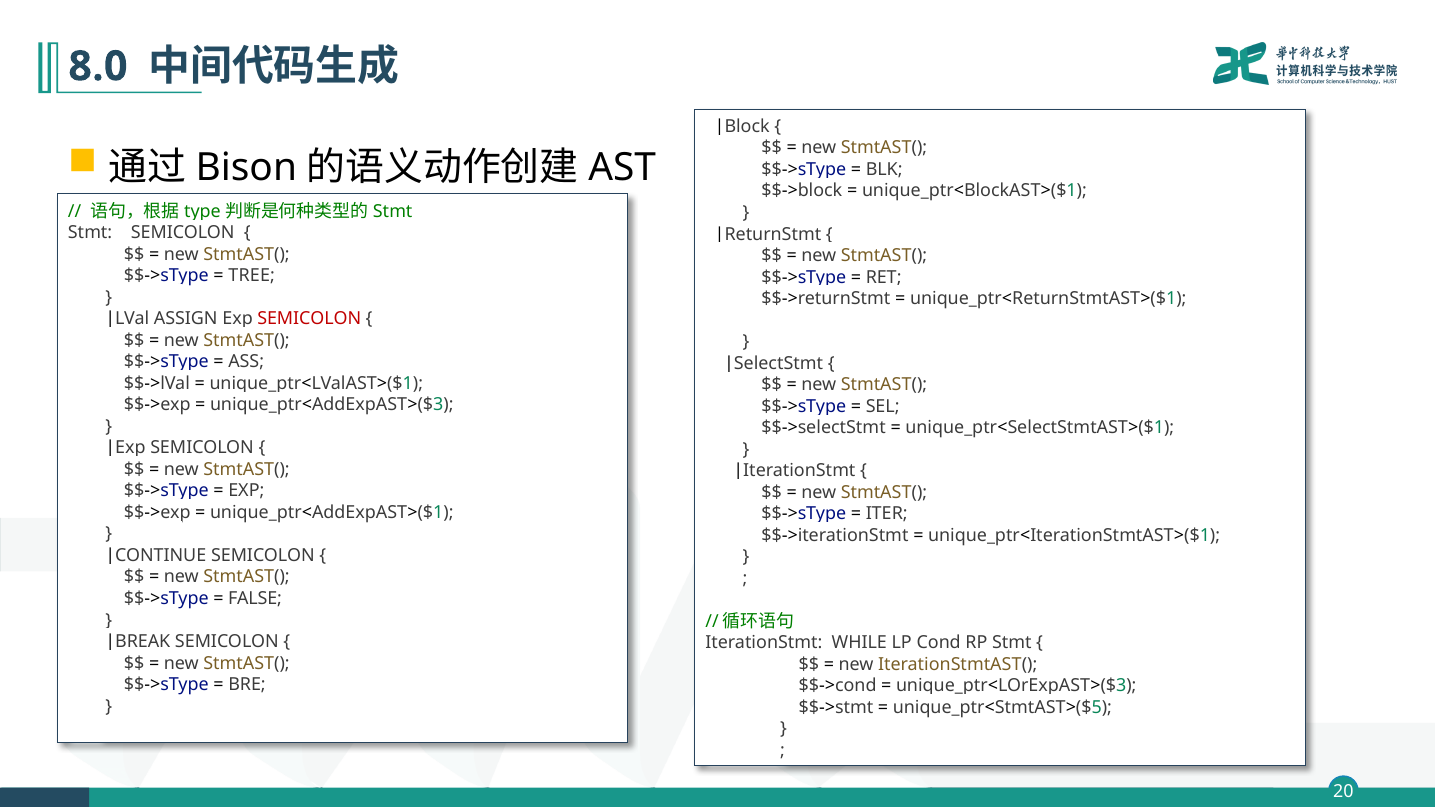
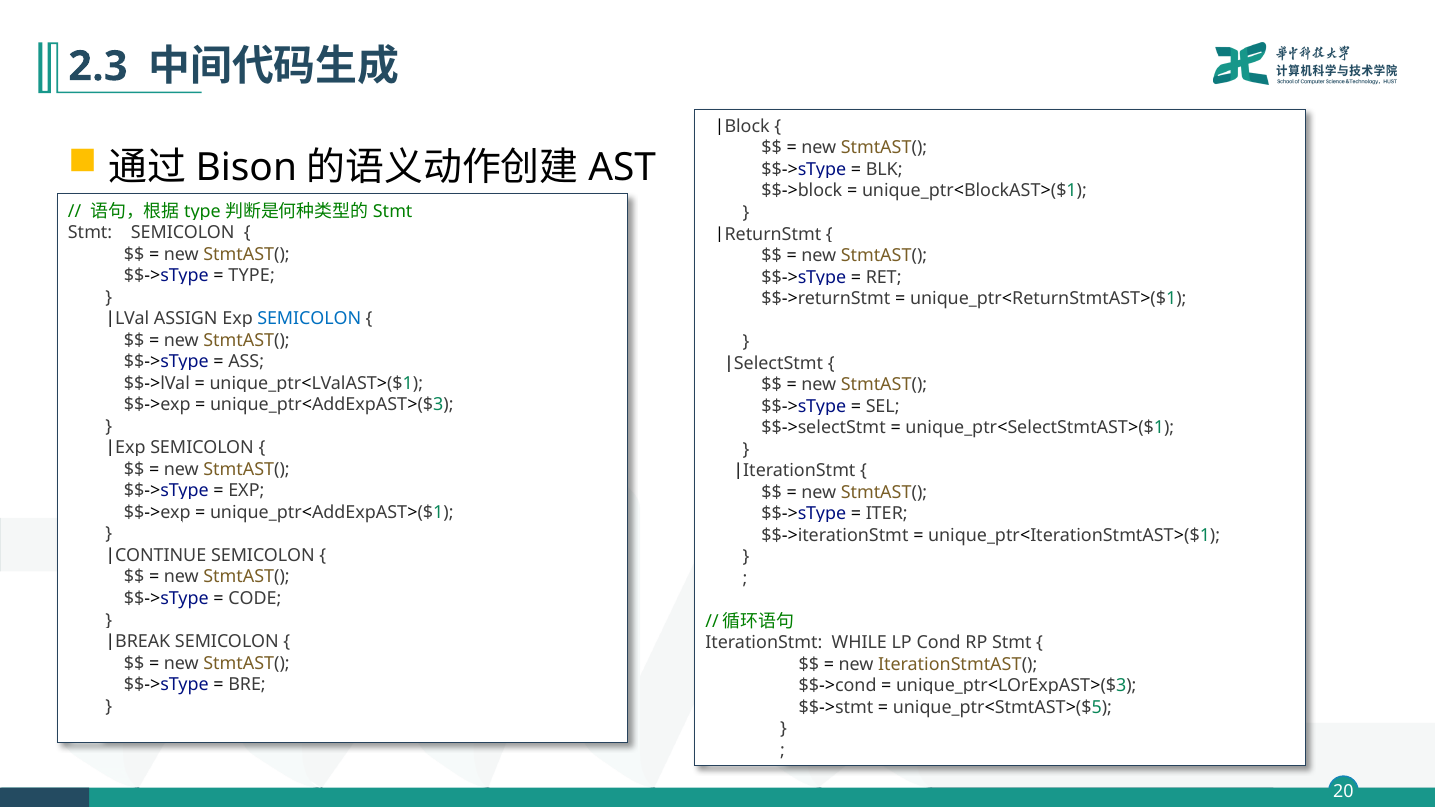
8.0: 8.0 -> 2.3
TREE: TREE -> TYPE
SEMICOLON at (309, 319) colour: red -> blue
FALSE: FALSE -> CODE
